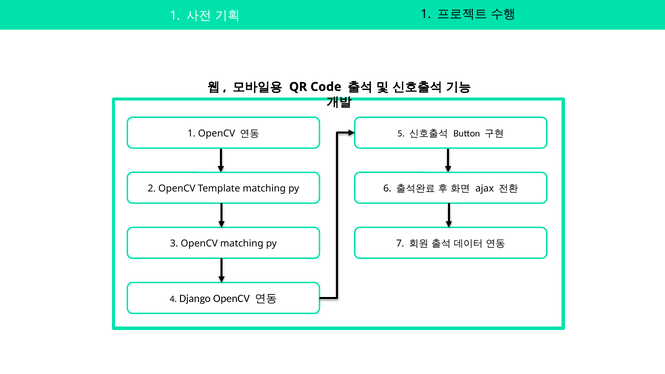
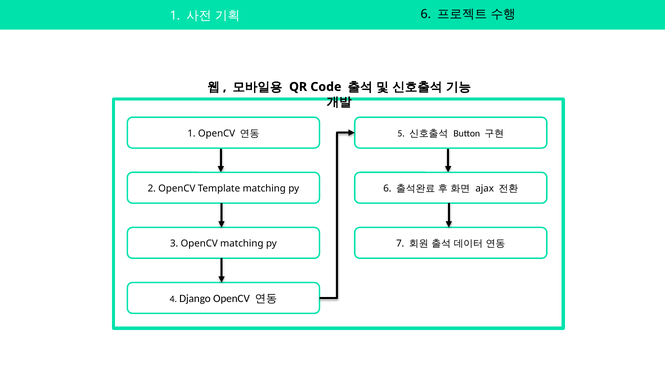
1 at (426, 14): 1 -> 6
